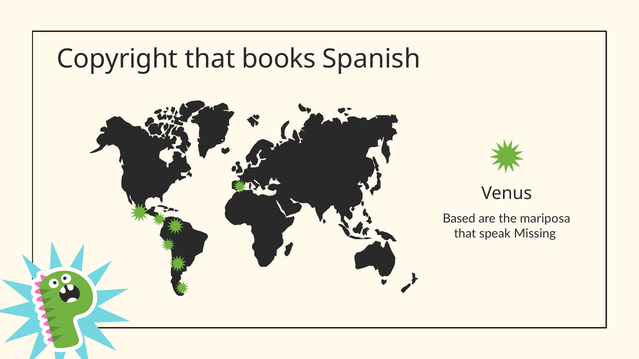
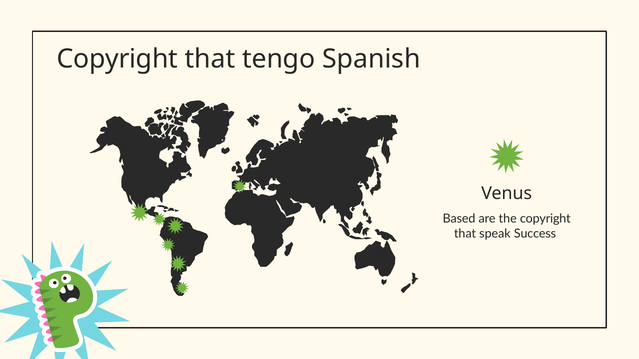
books: books -> tengo
the mariposa: mariposa -> copyright
Missing: Missing -> Success
